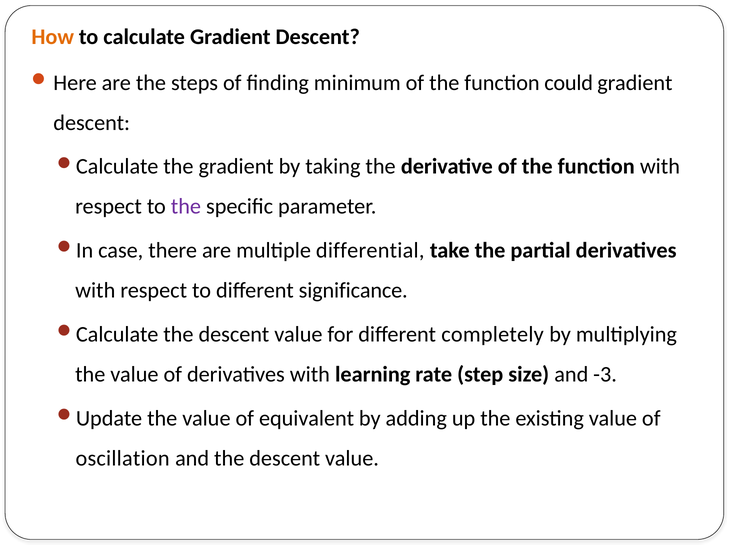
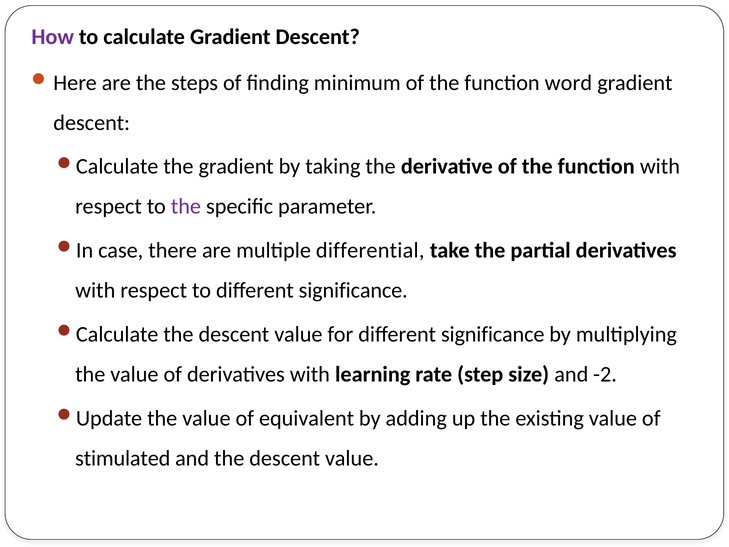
How colour: orange -> purple
could: could -> word
for different completely: completely -> significance
-3: -3 -> -2
oscillation: oscillation -> stimulated
